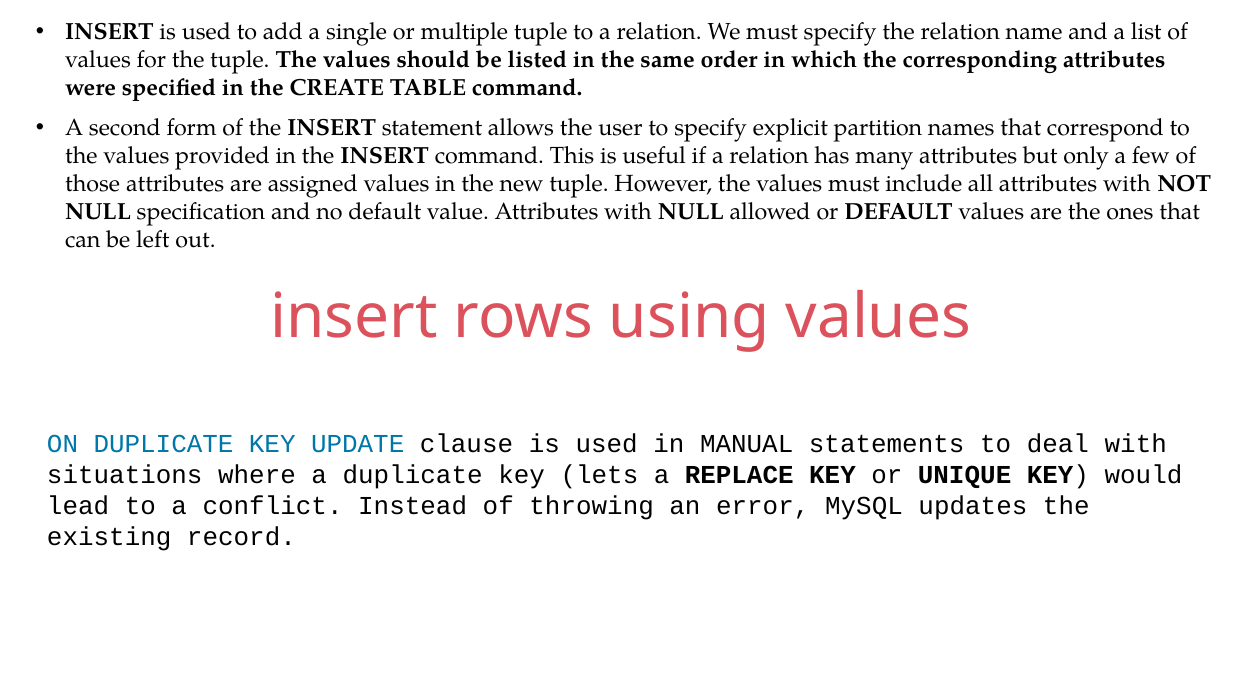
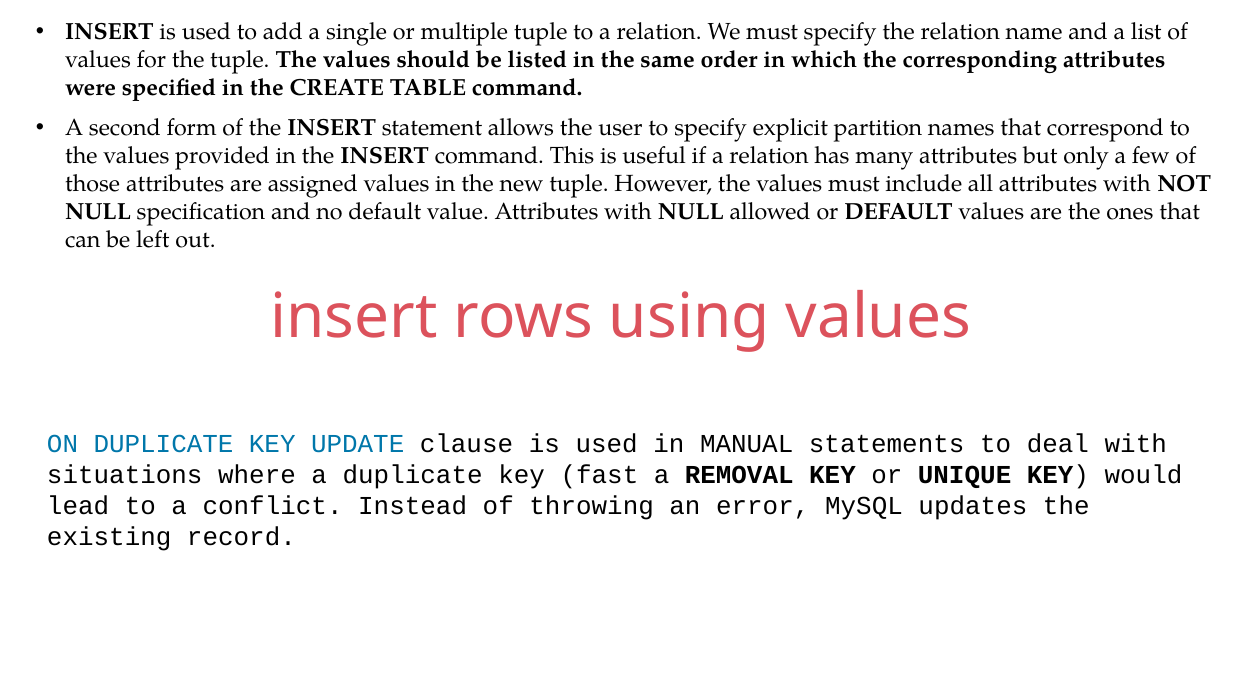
lets: lets -> fast
REPLACE: REPLACE -> REMOVAL
